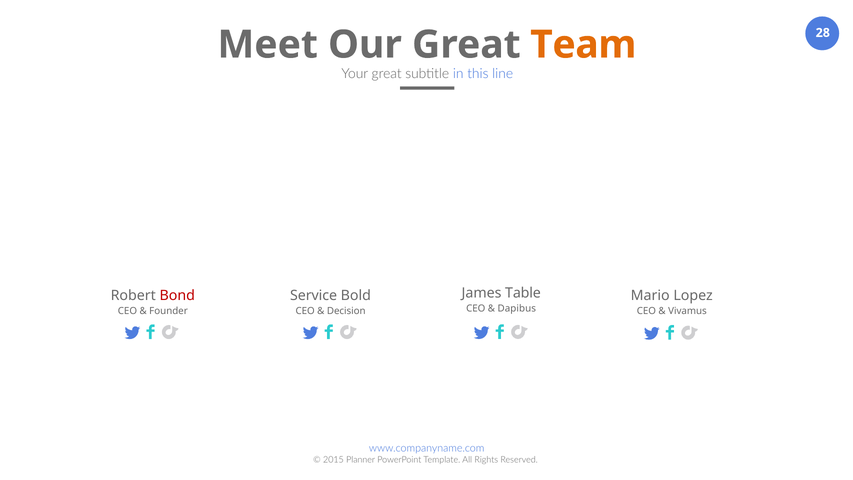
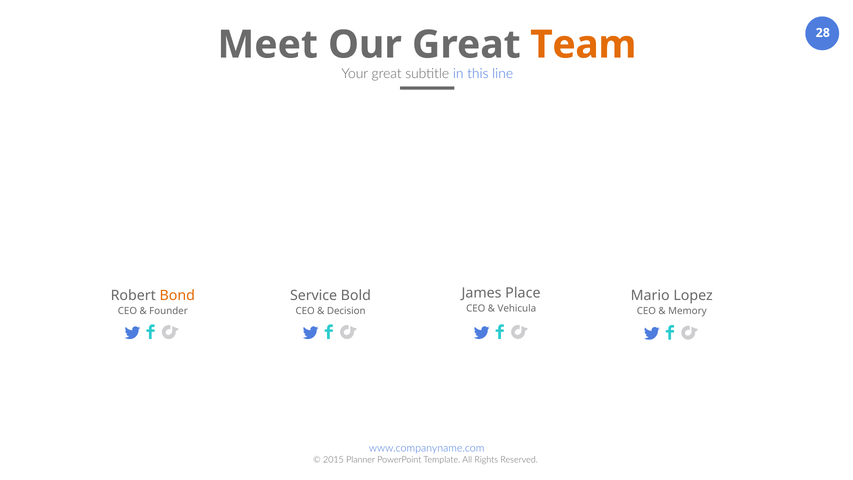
Table: Table -> Place
Bond colour: red -> orange
Dapibus: Dapibus -> Vehicula
Vivamus: Vivamus -> Memory
